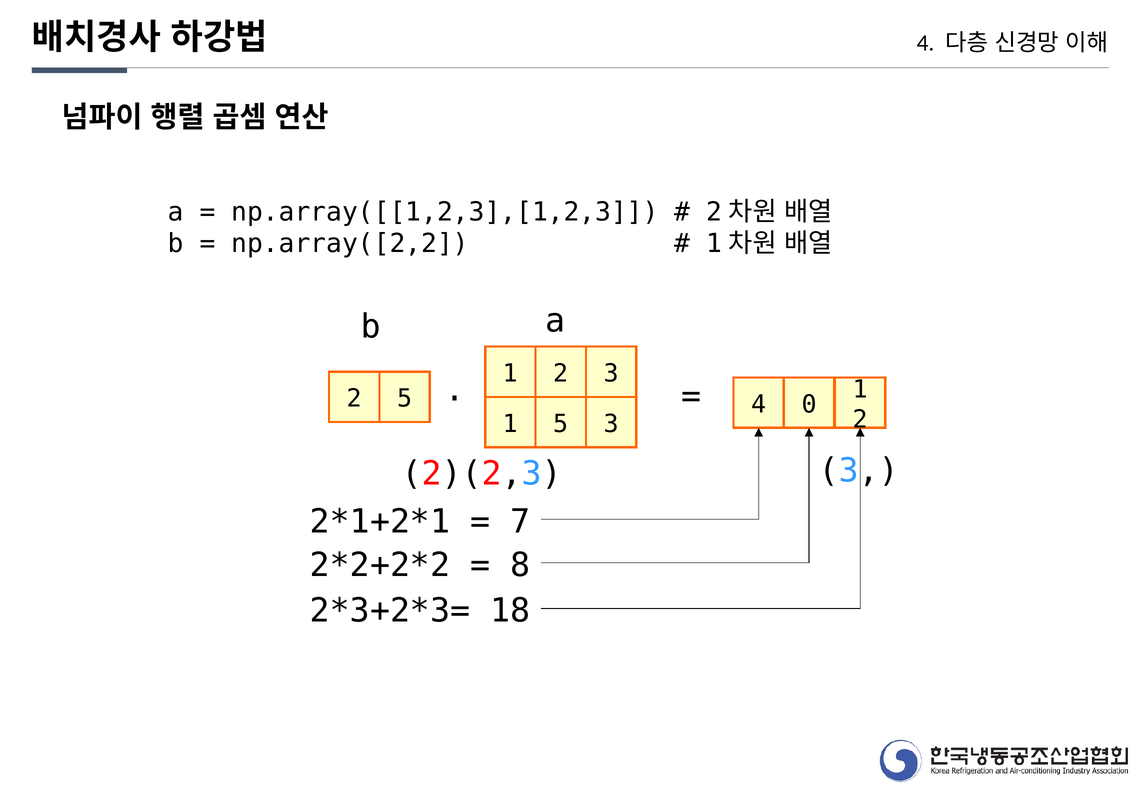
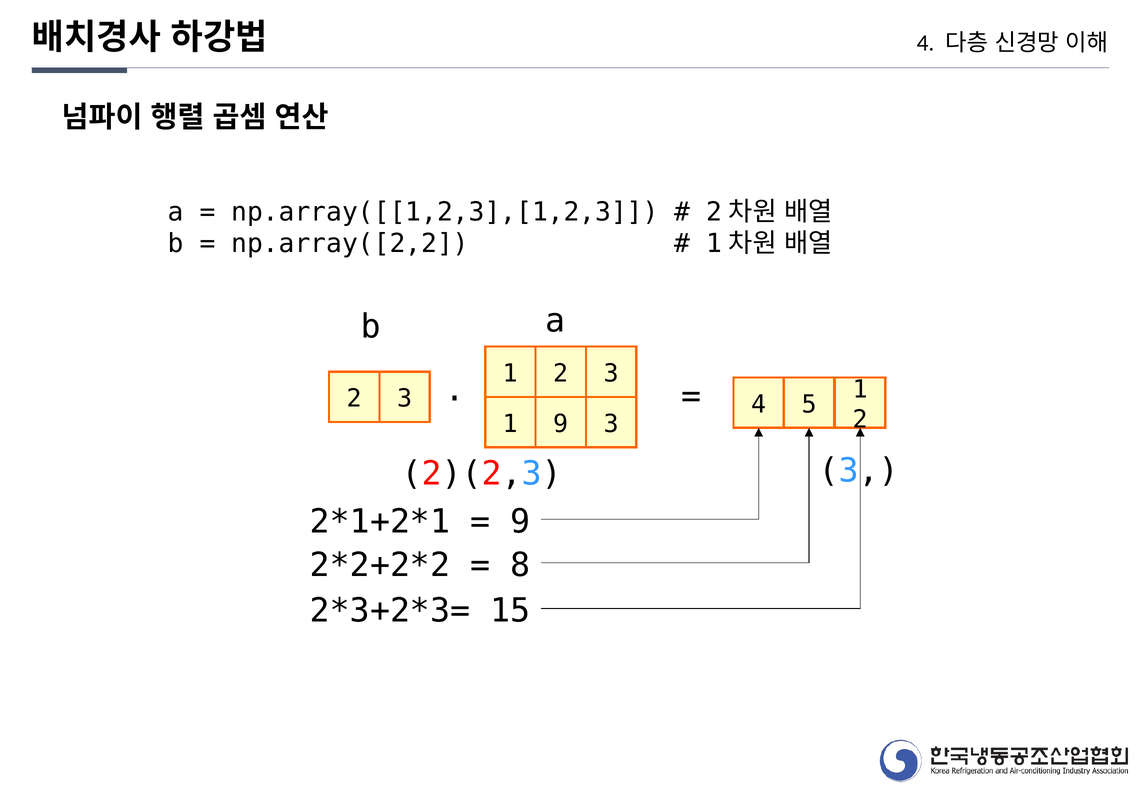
2 5: 5 -> 3
0: 0 -> 5
1 5: 5 -> 9
7 at (520, 522): 7 -> 9
18: 18 -> 15
